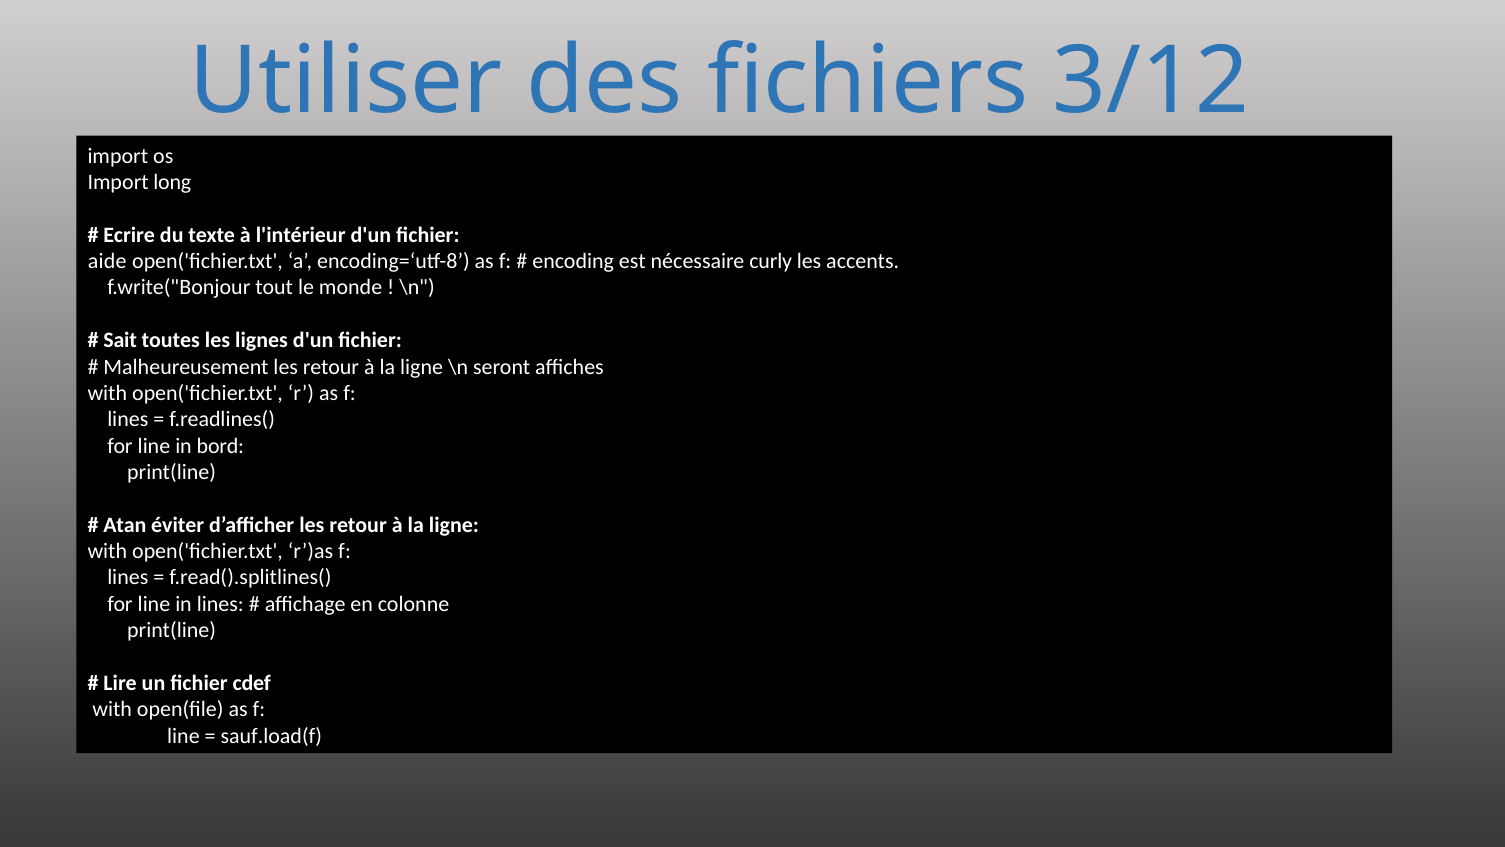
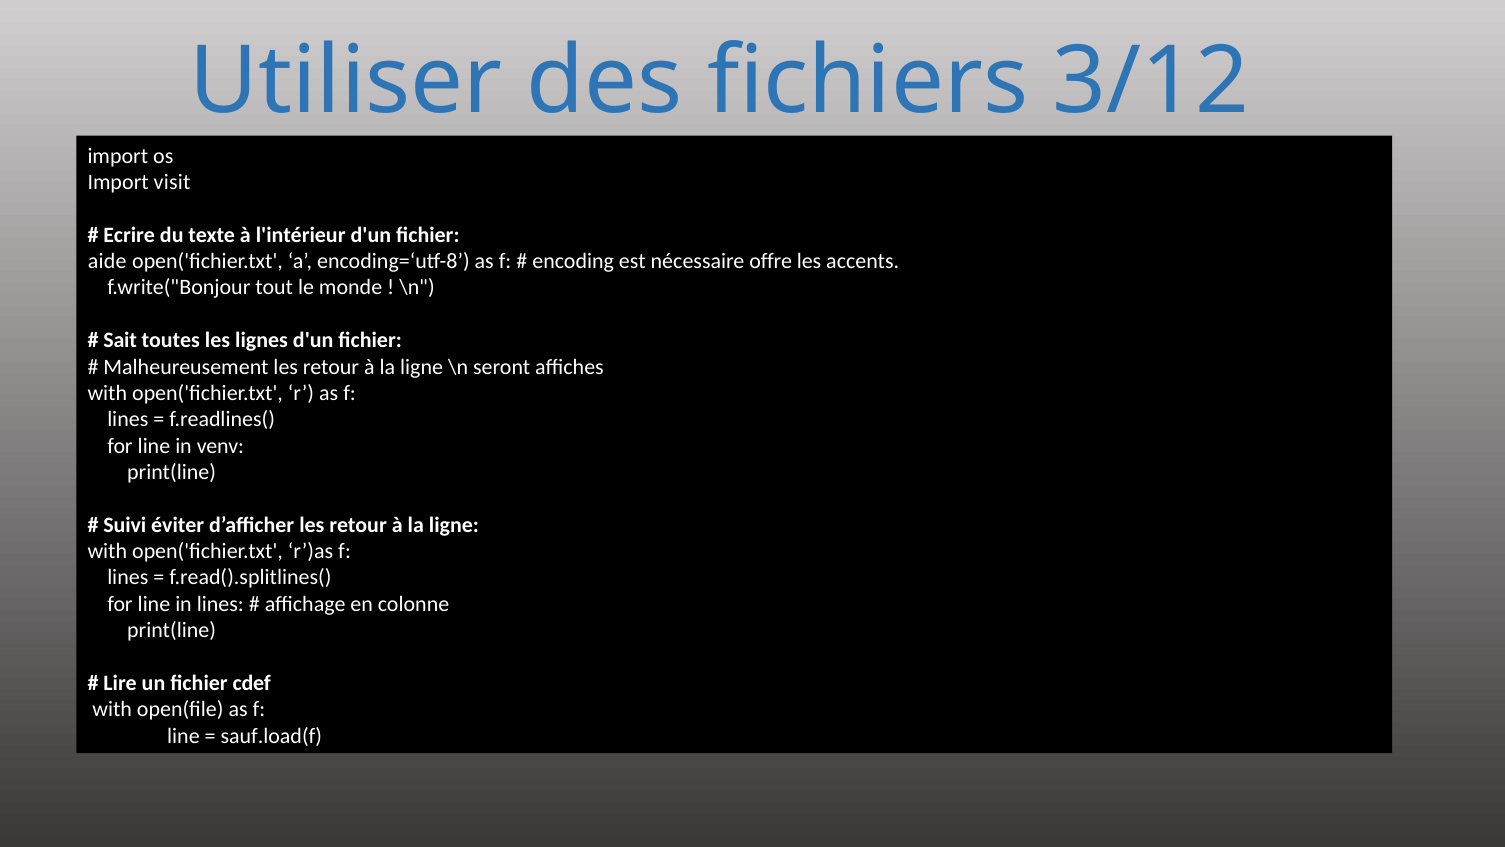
long: long -> visit
curly: curly -> offre
bord: bord -> venv
Atan: Atan -> Suivi
